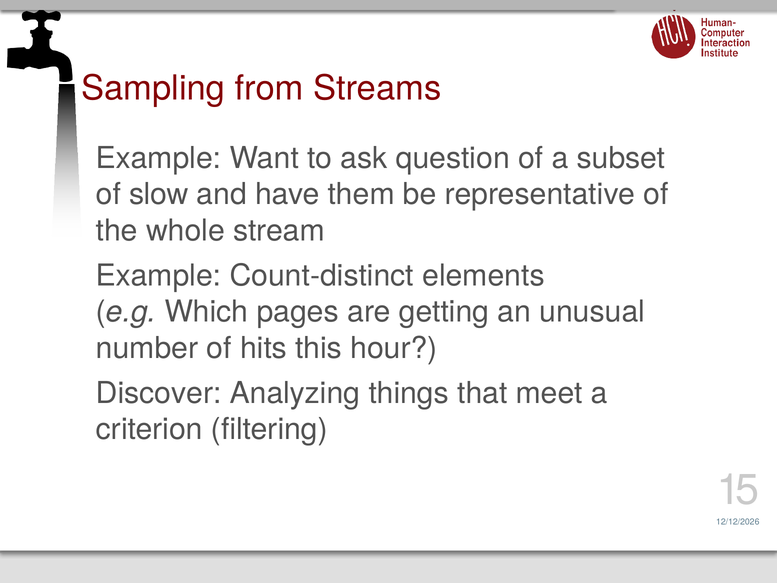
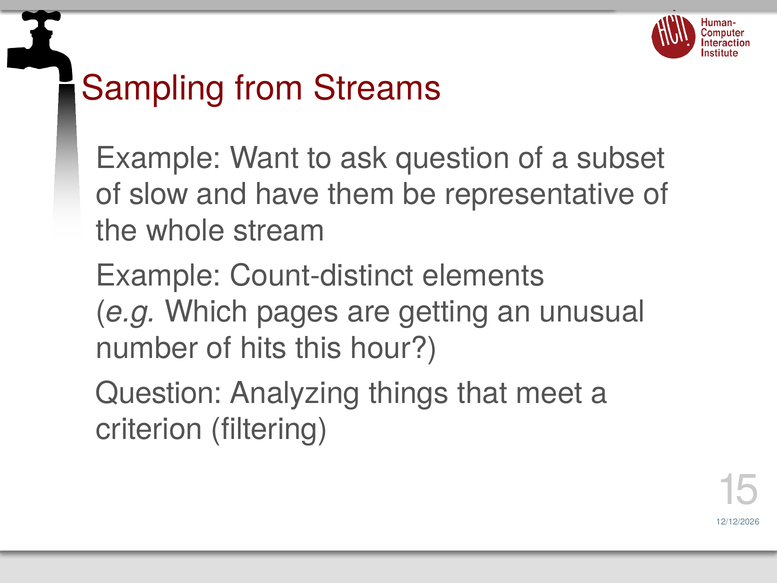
Discover at (159, 393): Discover -> Question
